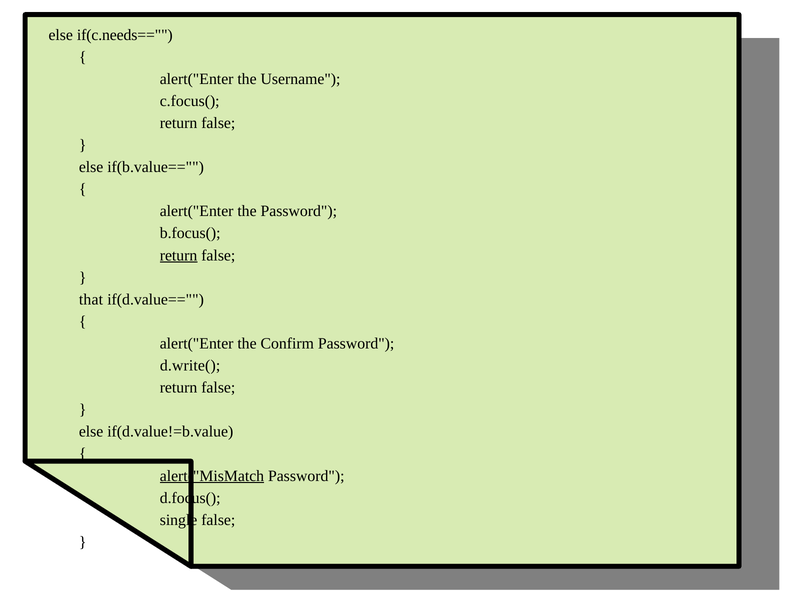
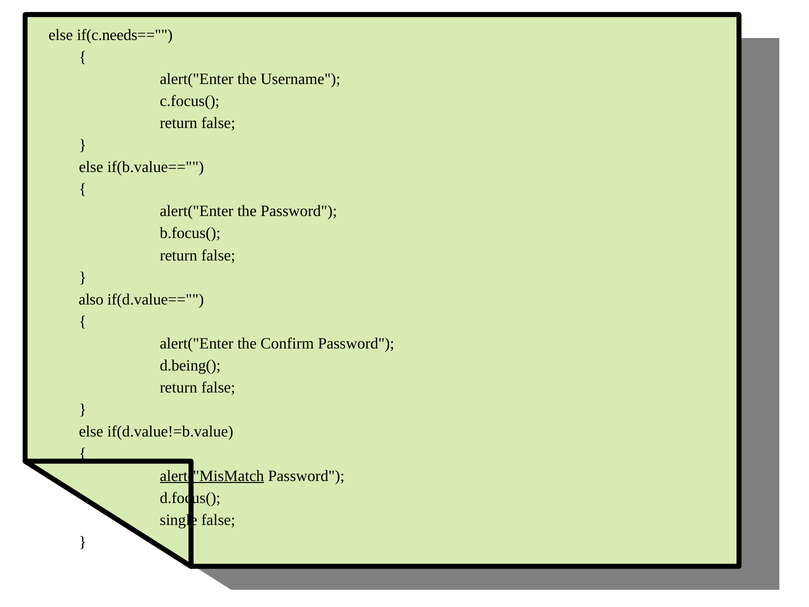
return at (179, 255) underline: present -> none
that: that -> also
d.write(: d.write( -> d.being(
